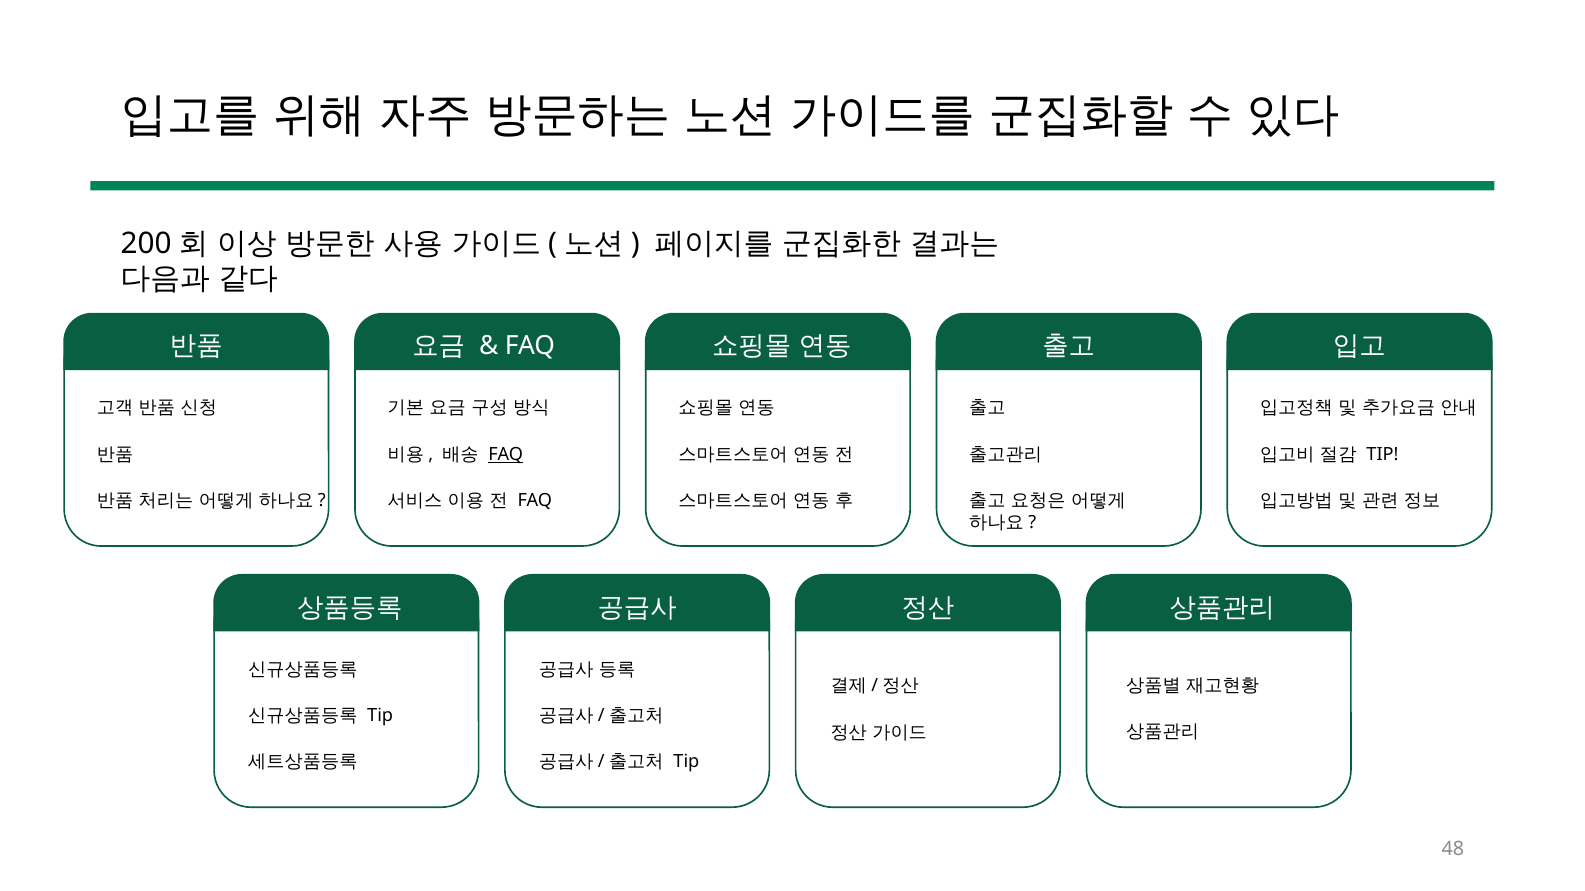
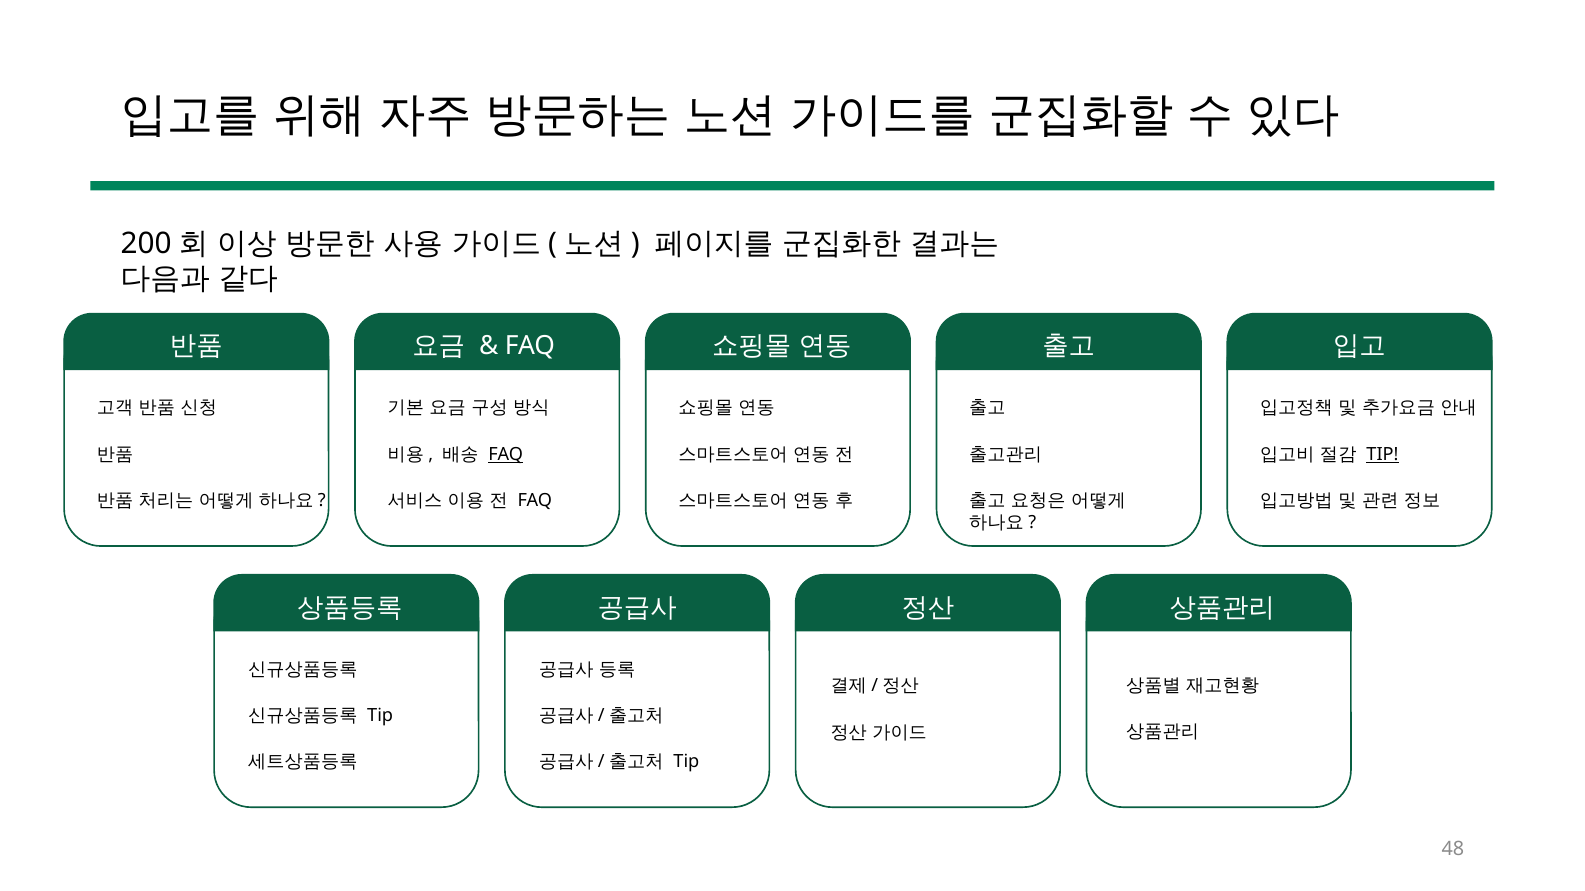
TIP at (1382, 455) underline: none -> present
